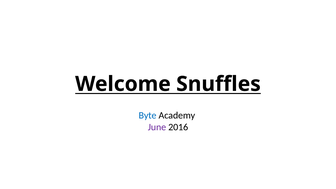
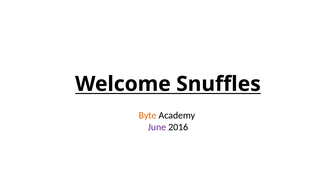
Byte colour: blue -> orange
